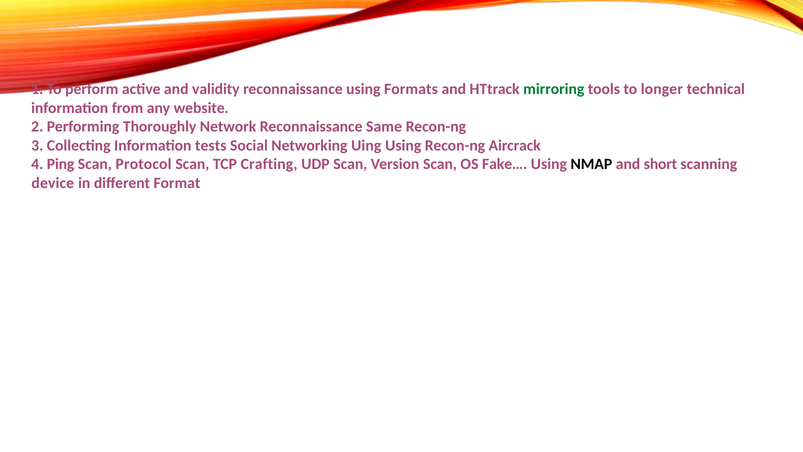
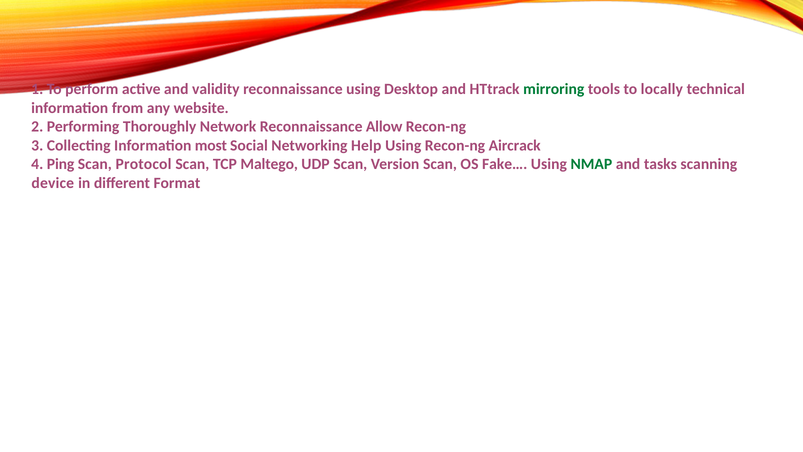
Formats: Formats -> Desktop
longer: longer -> locally
Same: Same -> Allow
tests: tests -> most
Uing: Uing -> Help
Crafting: Crafting -> Maltego
NMAP colour: black -> green
short: short -> tasks
